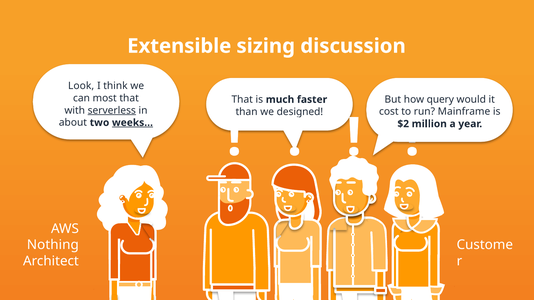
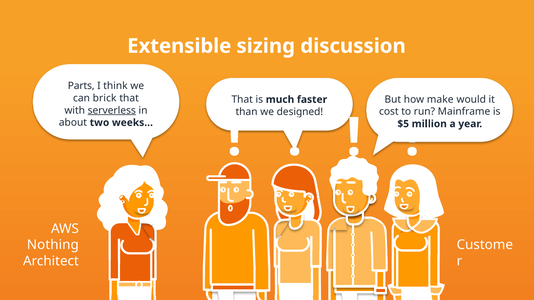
Look: Look -> Parts
most: most -> brick
query: query -> make
weeks… underline: present -> none
$2: $2 -> $5
